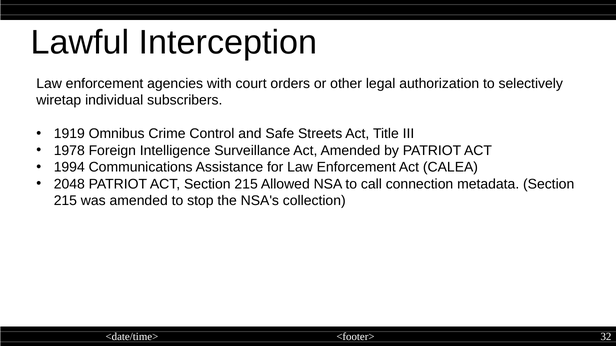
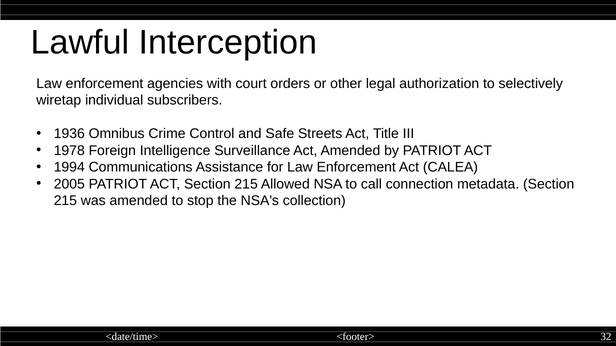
1919: 1919 -> 1936
2048: 2048 -> 2005
